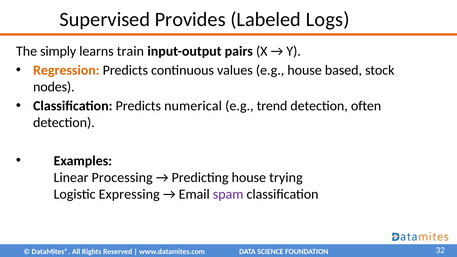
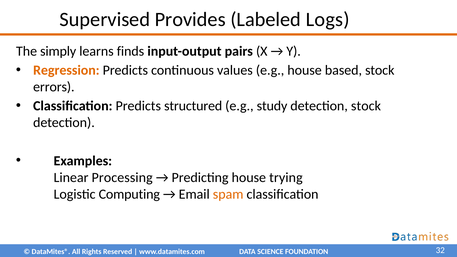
train: train -> finds
nodes: nodes -> errors
numerical: numerical -> structured
trend: trend -> study
detection often: often -> stock
Expressing: Expressing -> Computing
spam colour: purple -> orange
